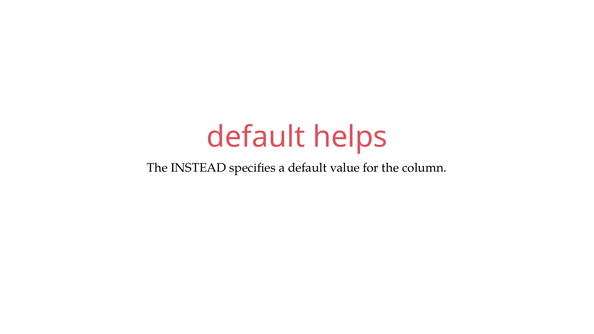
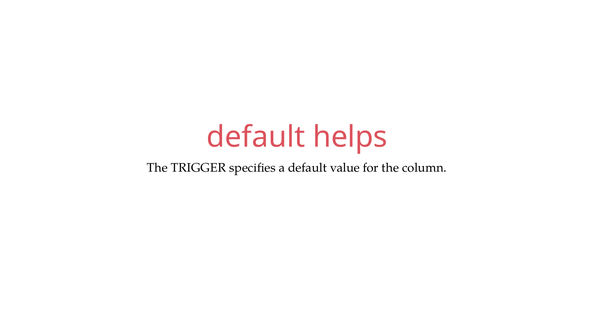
INSTEAD: INSTEAD -> TRIGGER
